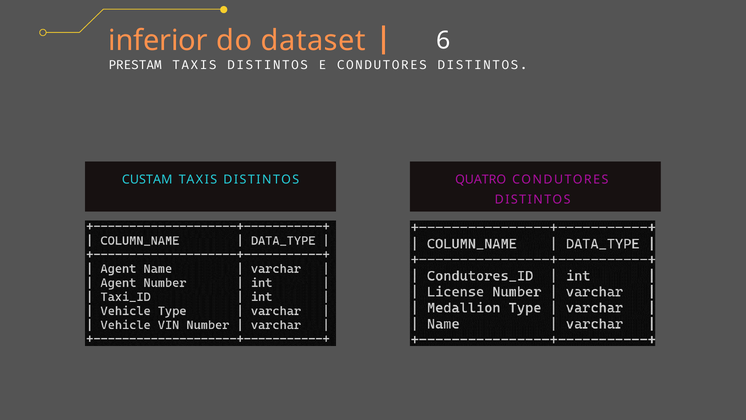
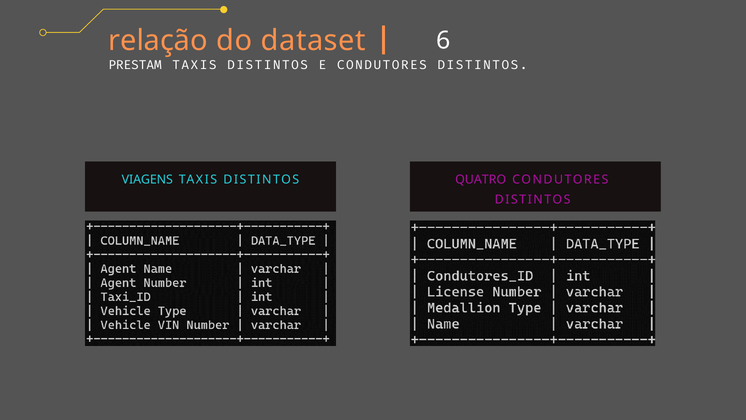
inferior: inferior -> relação
CUSTAM: CUSTAM -> VIAGENS
